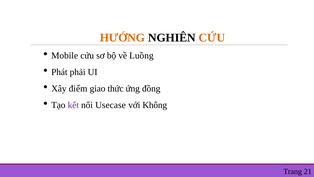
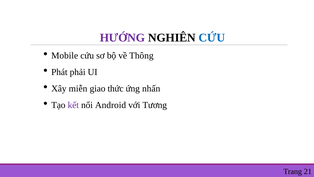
HƯỚNG colour: orange -> purple
CỨU at (212, 38) colour: orange -> blue
Luồng: Luồng -> Thông
điểm: điểm -> miễn
đồng: đồng -> nhấn
Usecase: Usecase -> Android
Không: Không -> Tương
